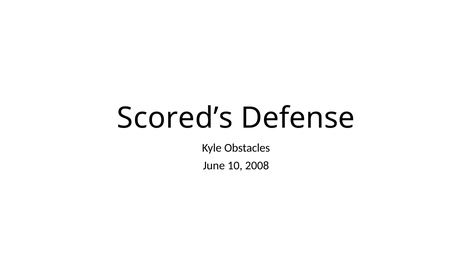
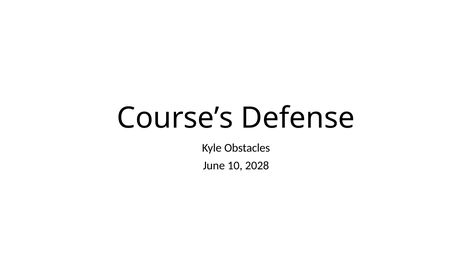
Scored’s: Scored’s -> Course’s
2008: 2008 -> 2028
